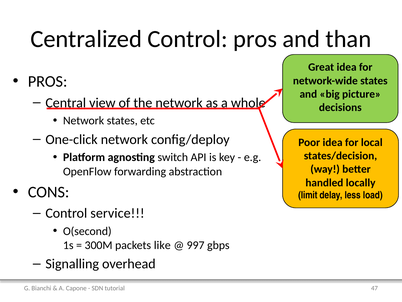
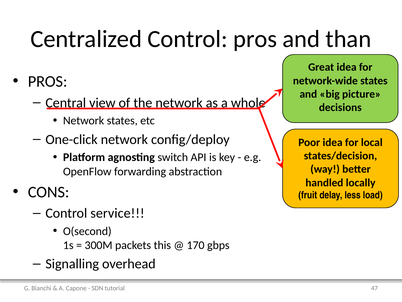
limit: limit -> fruit
like: like -> this
997: 997 -> 170
